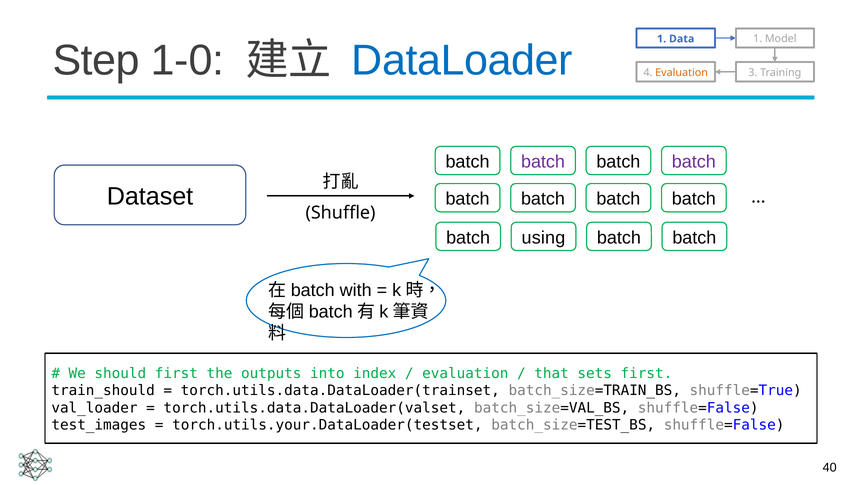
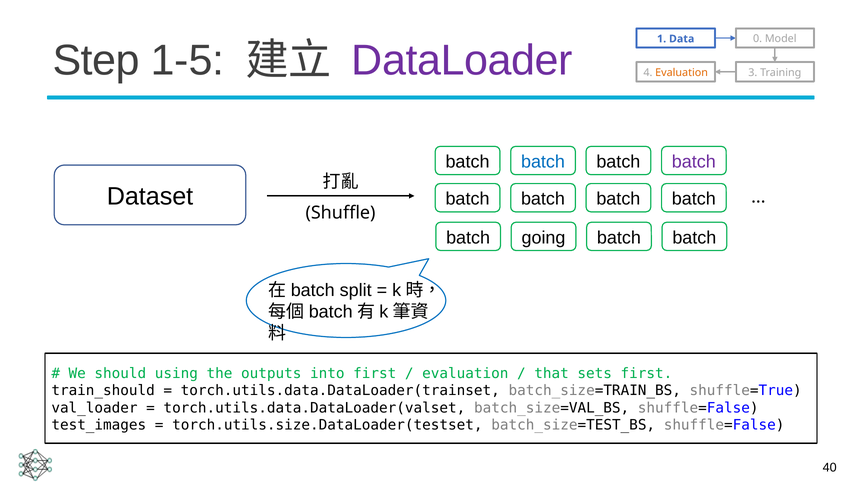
Data 1: 1 -> 0
1-0: 1-0 -> 1-5
DataLoader colour: blue -> purple
batch at (543, 162) colour: purple -> blue
using: using -> going
with: with -> split
should first: first -> using
into index: index -> first
torch.utils.your.DataLoader(testset: torch.utils.your.DataLoader(testset -> torch.utils.size.DataLoader(testset
